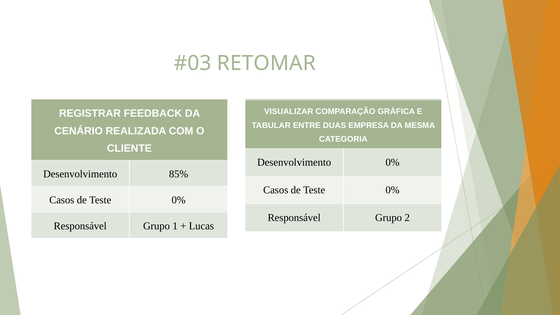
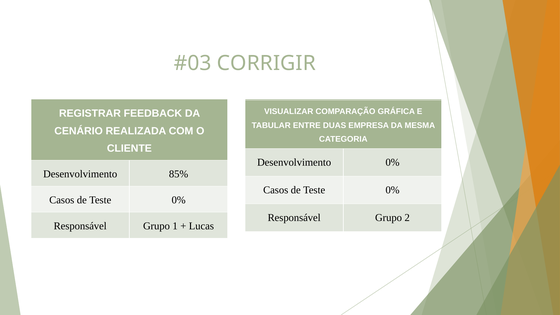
RETOMAR: RETOMAR -> CORRIGIR
